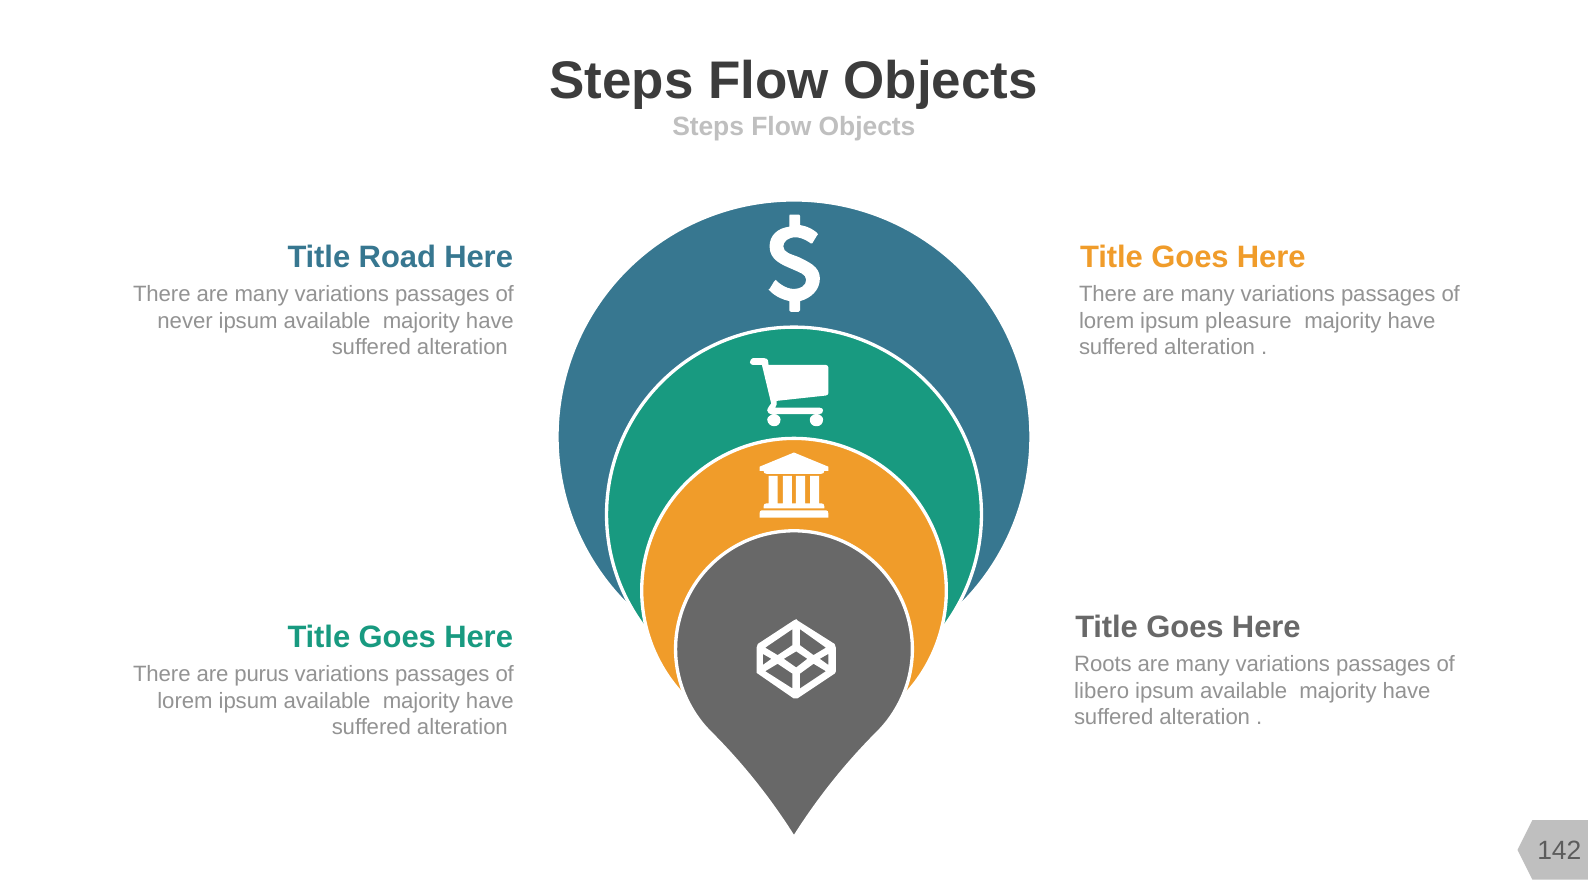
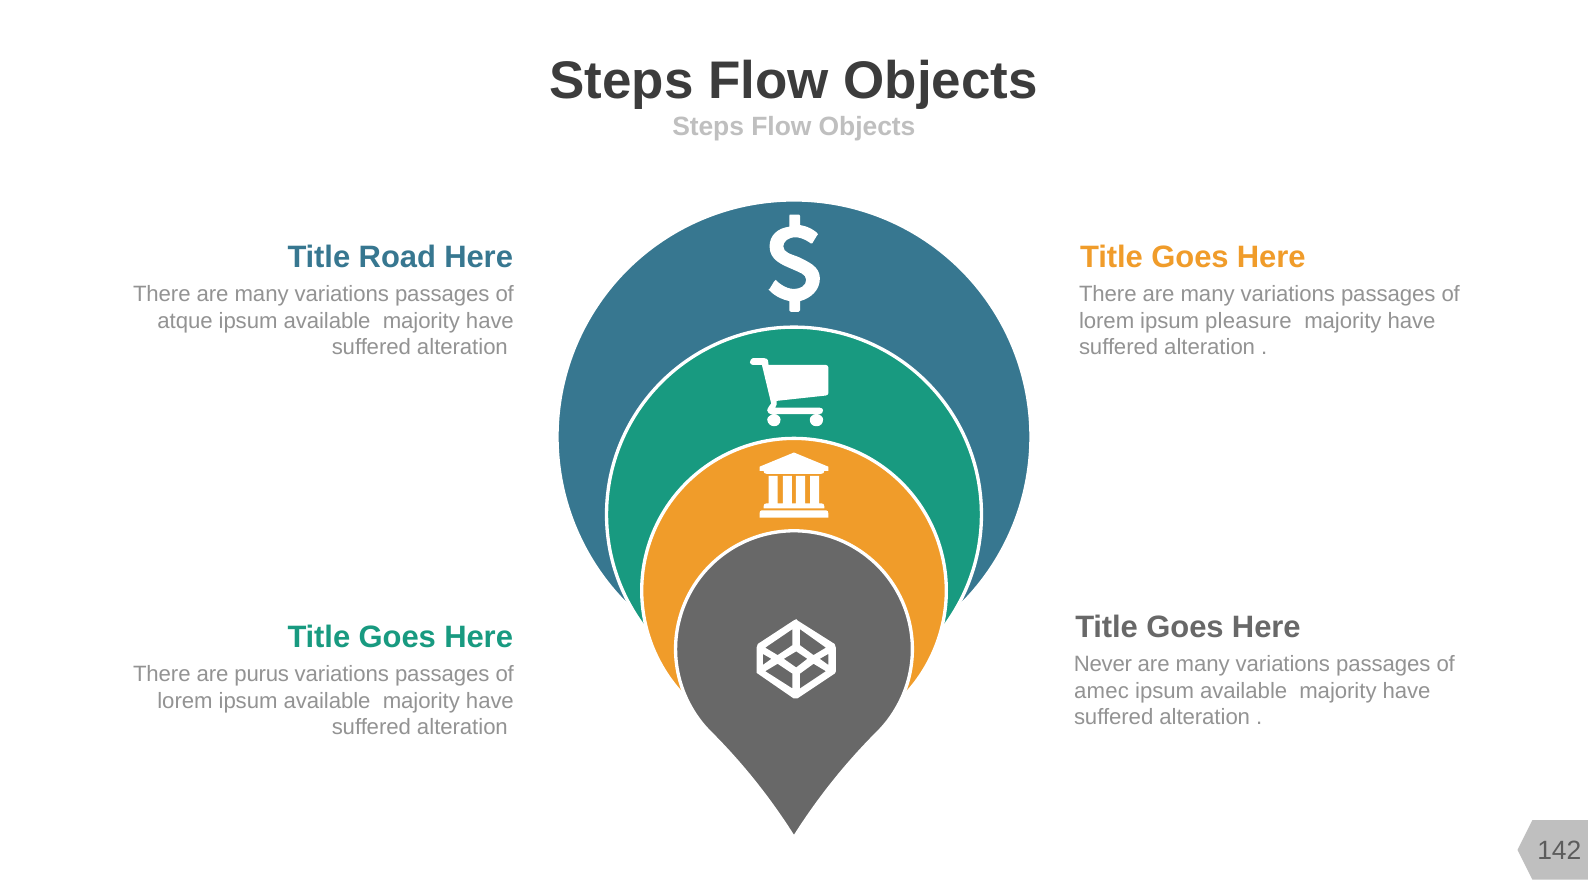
never: never -> atque
Roots: Roots -> Never
libero: libero -> amec
